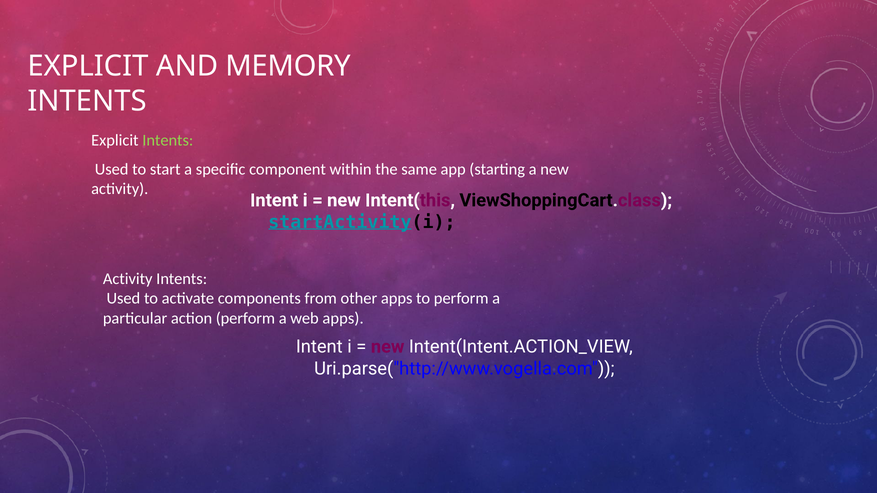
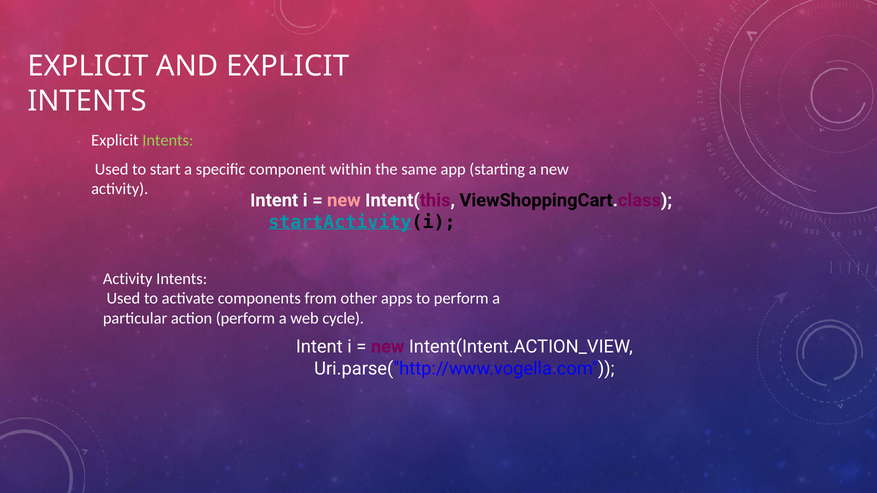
AND MEMORY: MEMORY -> EXPLICIT
new at (344, 200) colour: white -> pink
web apps: apps -> cycle
